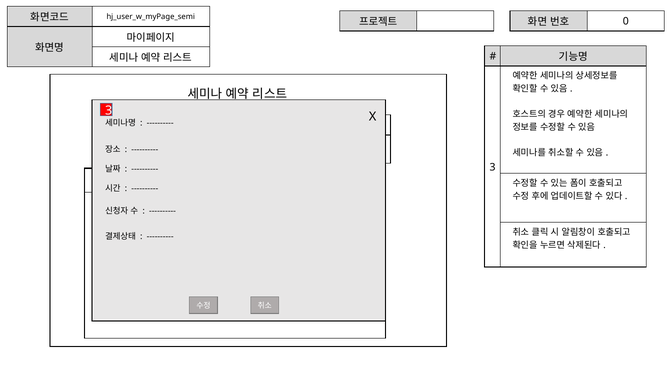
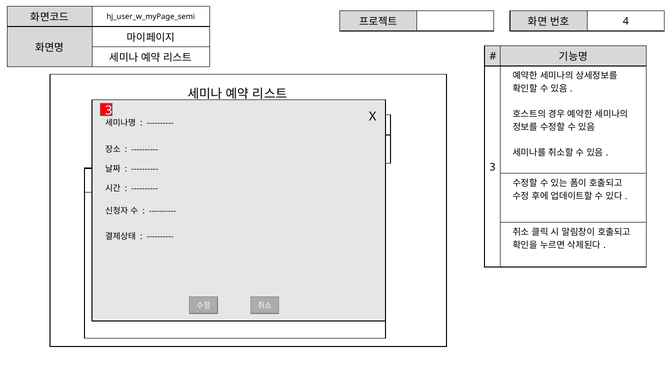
0: 0 -> 4
